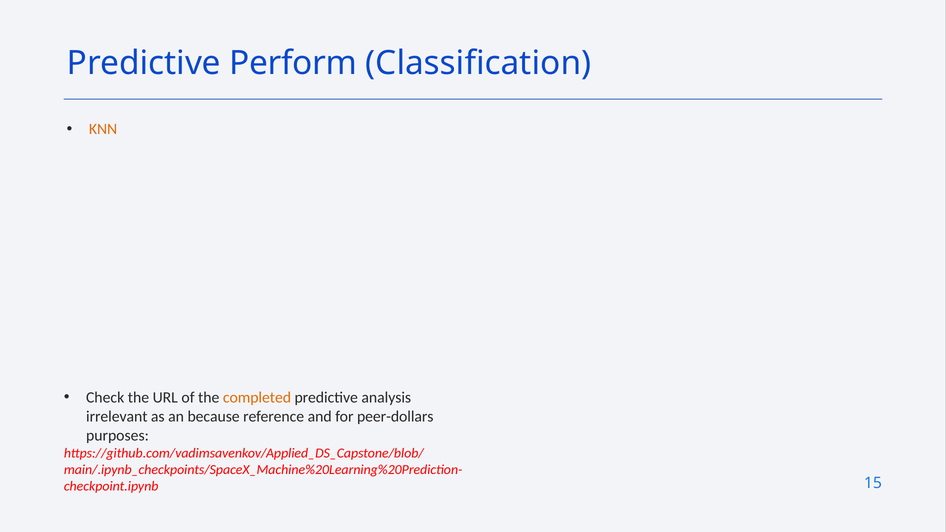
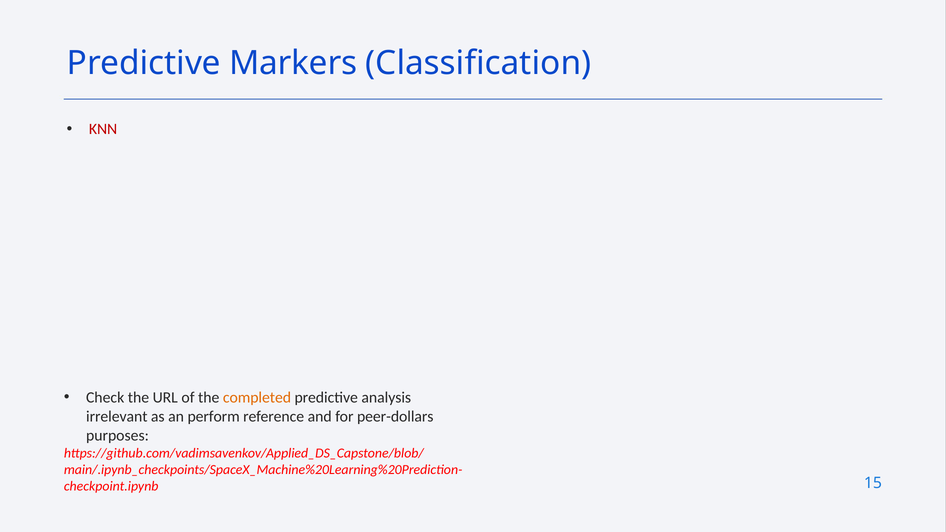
Perform: Perform -> Markers
KNN colour: orange -> red
because: because -> perform
